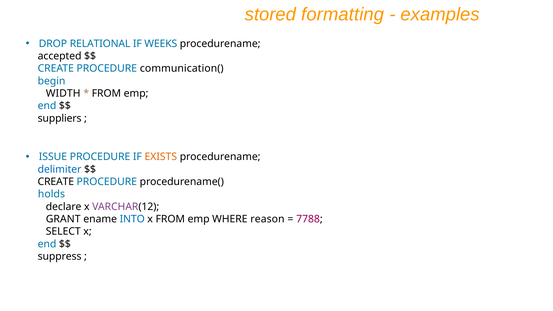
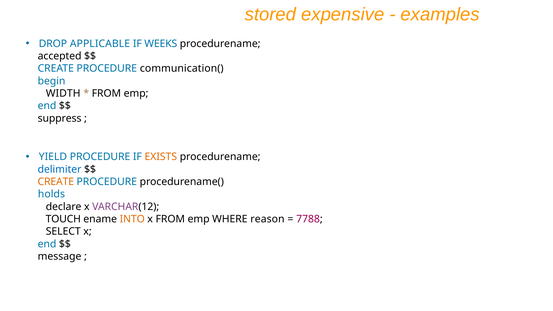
formatting: formatting -> expensive
RELATIONAL: RELATIONAL -> APPLICABLE
suppliers: suppliers -> suppress
ISSUE: ISSUE -> YIELD
CREATE at (56, 182) colour: black -> orange
GRANT: GRANT -> TOUCH
INTO colour: blue -> orange
suppress: suppress -> message
